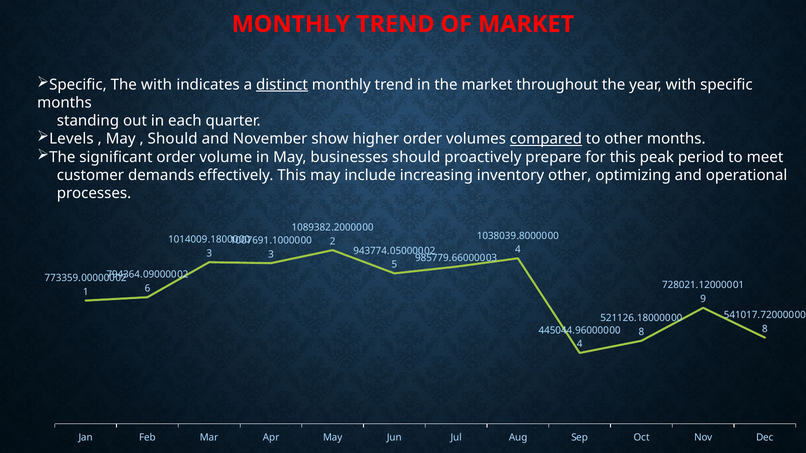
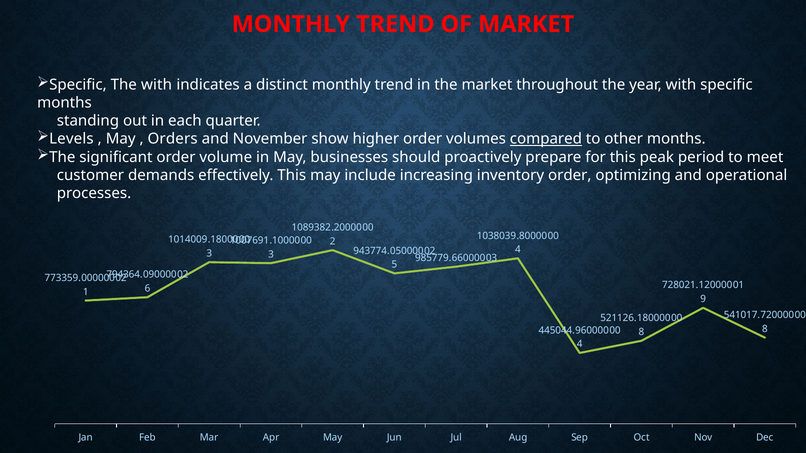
distinct underline: present -> none
Should at (173, 139): Should -> Orders
inventory other: other -> order
